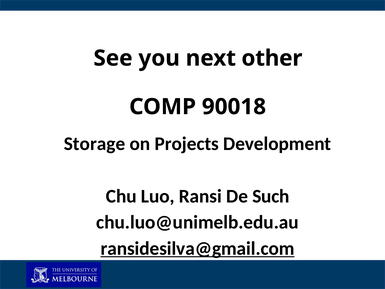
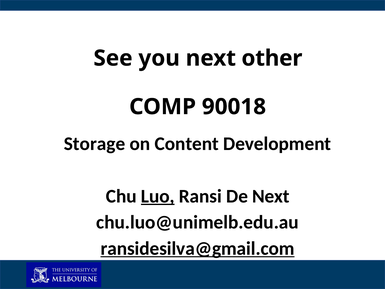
Projects: Projects -> Content
Luo underline: none -> present
De Such: Such -> Next
